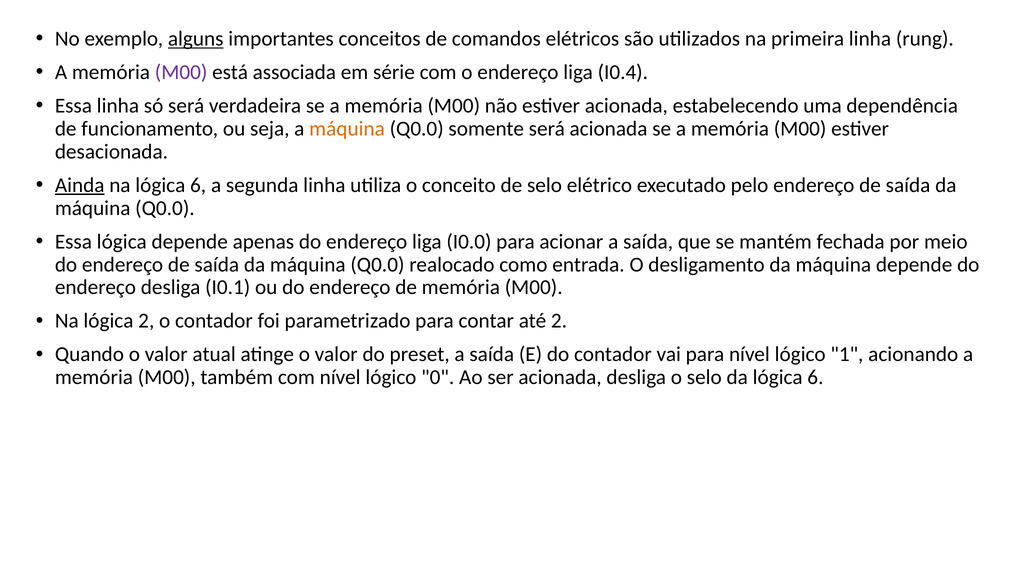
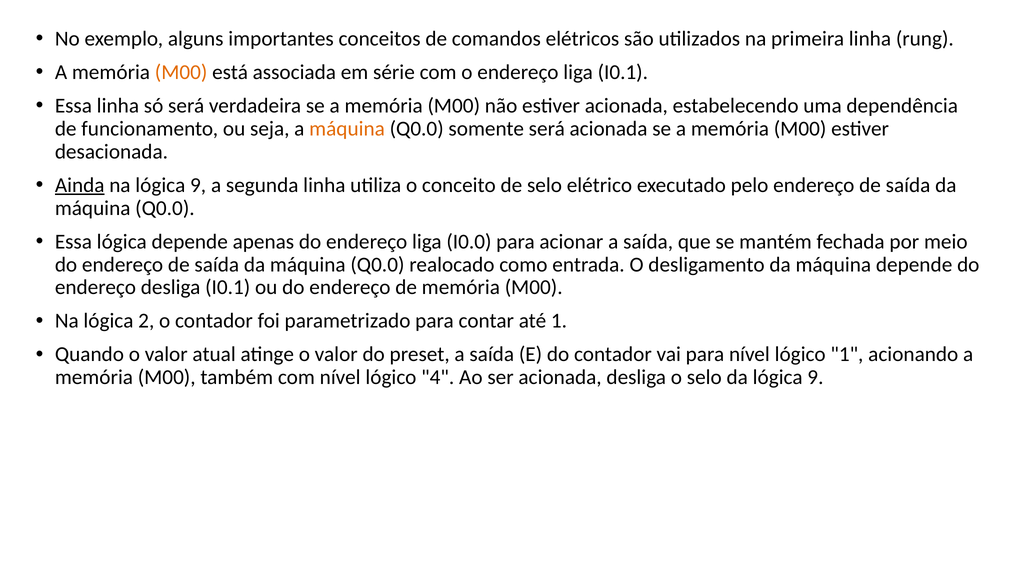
alguns underline: present -> none
M00 at (181, 72) colour: purple -> orange
liga I0.4: I0.4 -> I0.1
na lógica 6: 6 -> 9
até 2: 2 -> 1
0: 0 -> 4
da lógica 6: 6 -> 9
